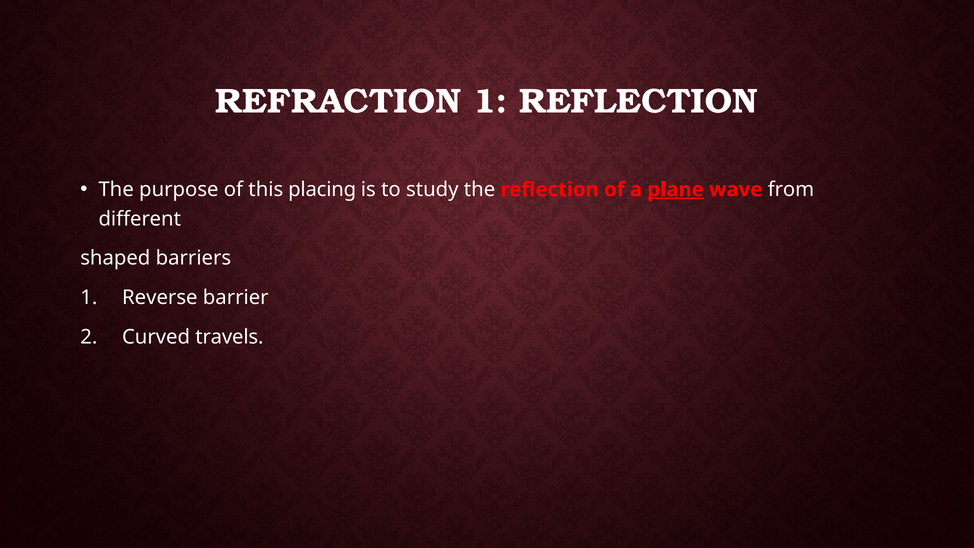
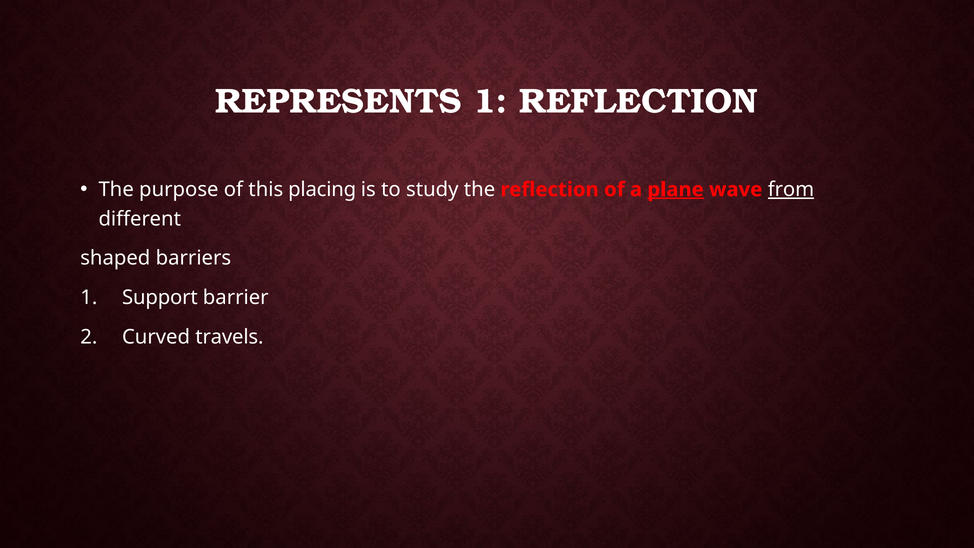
REFRACTION: REFRACTION -> REPRESENTS
from underline: none -> present
Reverse: Reverse -> Support
